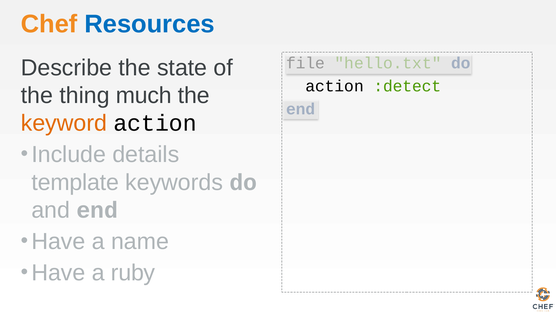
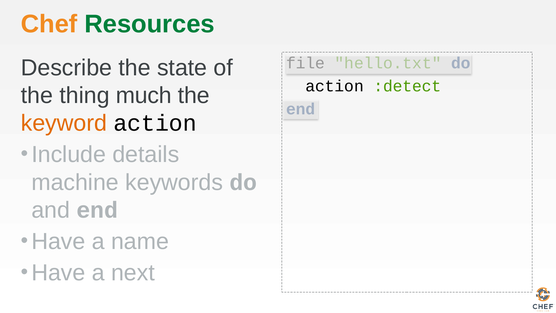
Resources colour: blue -> green
template: template -> machine
ruby: ruby -> next
